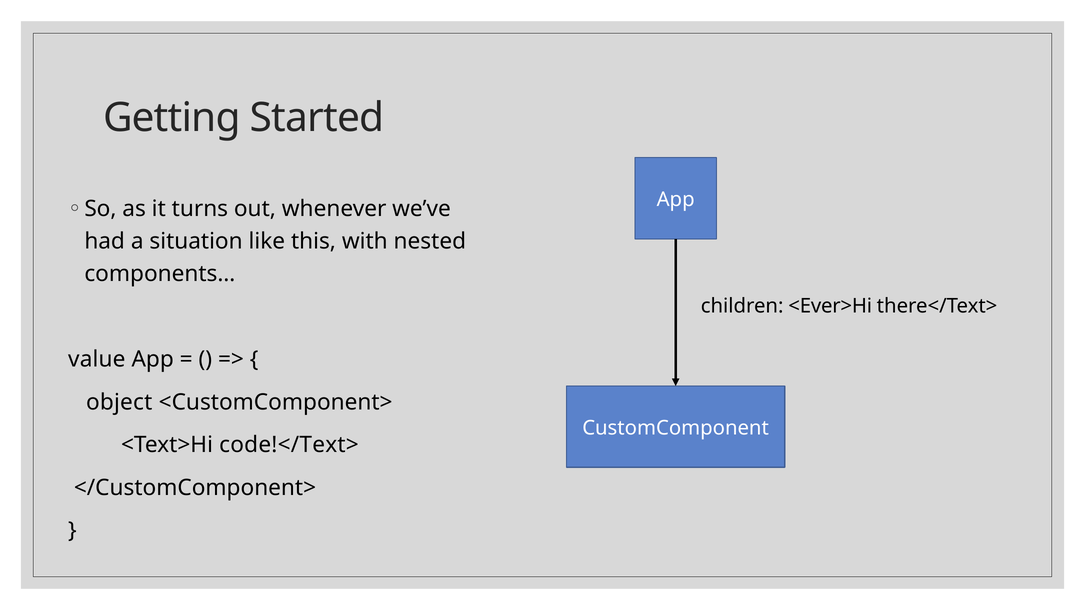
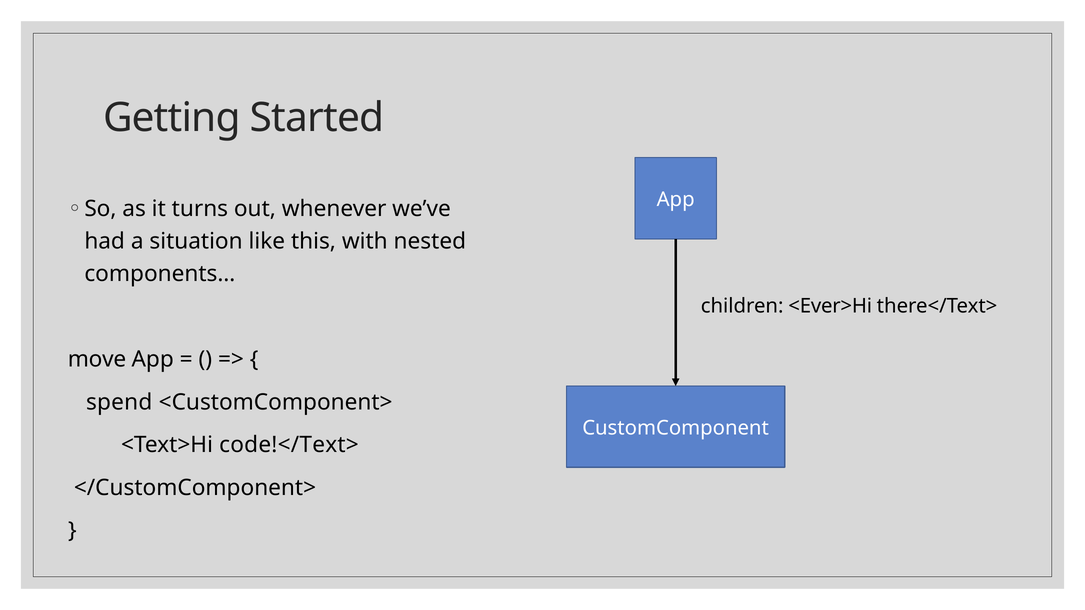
value: value -> move
object: object -> spend
